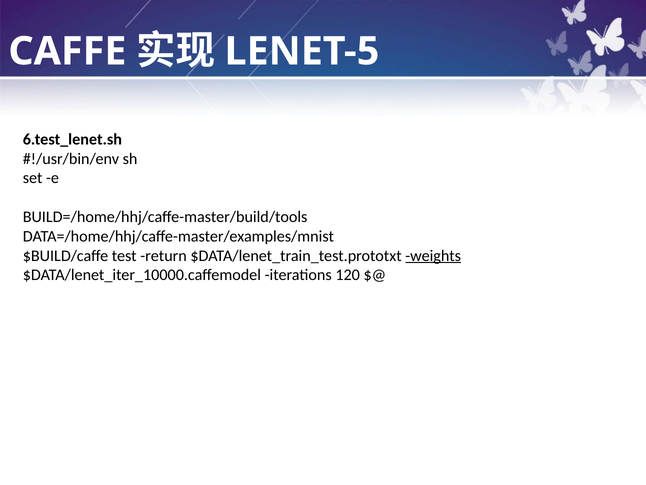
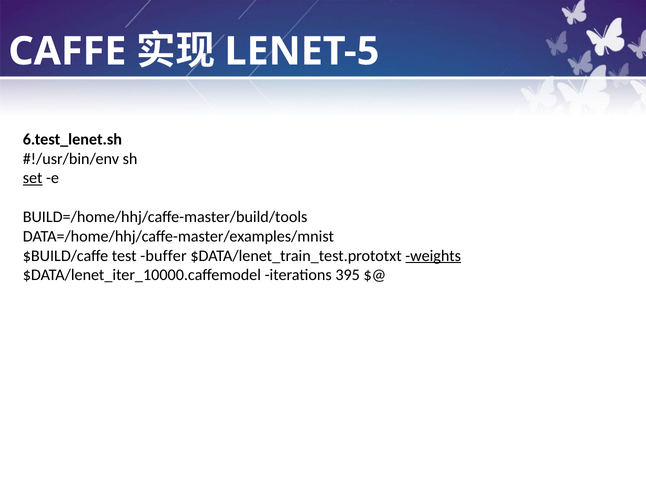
set underline: none -> present
return: return -> buffer
120: 120 -> 395
